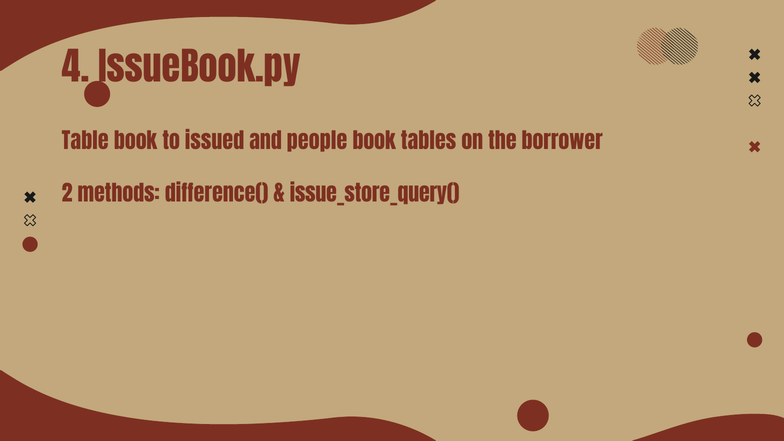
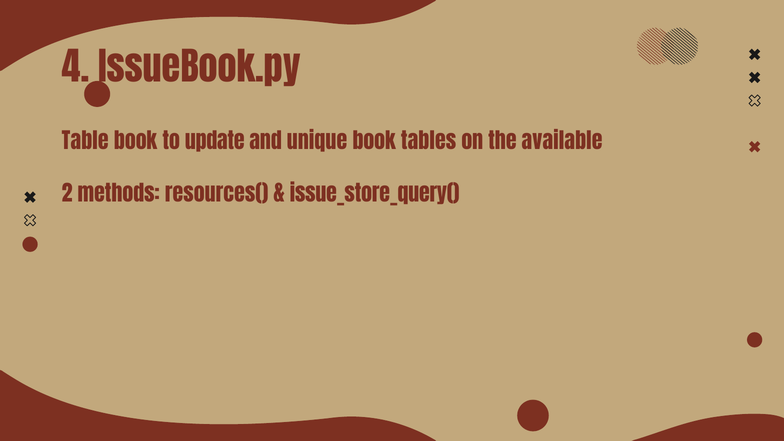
issued: issued -> update
people: people -> unique
borrower: borrower -> available
difference(: difference( -> resources(
